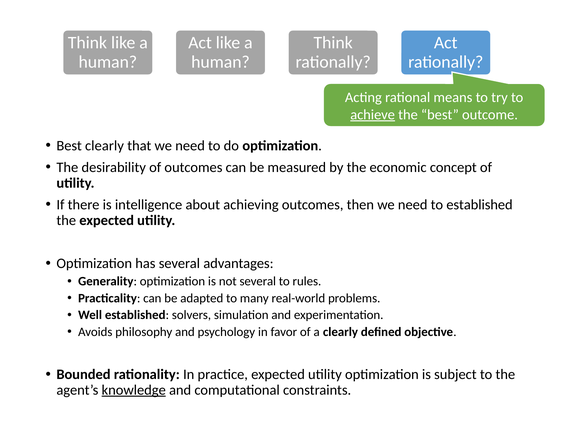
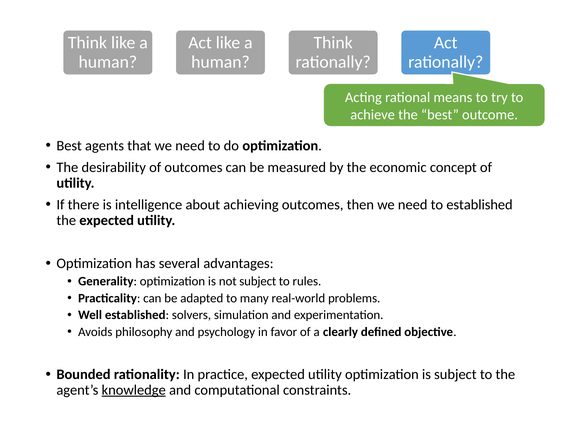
achieve underline: present -> none
Best clearly: clearly -> agents
not several: several -> subject
